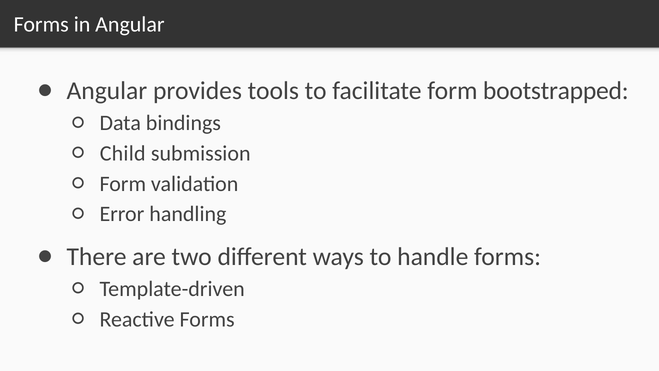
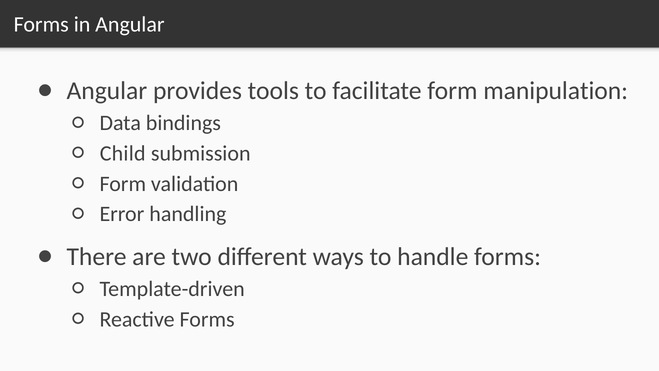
bootstrapped: bootstrapped -> manipulation
